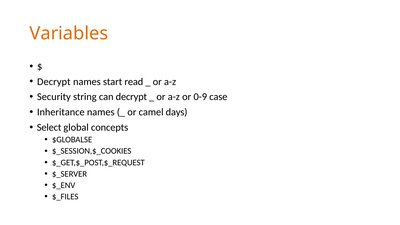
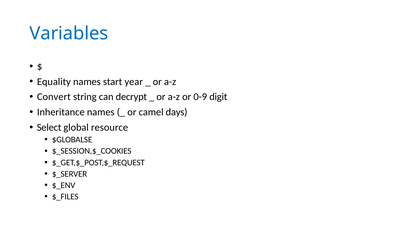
Variables colour: orange -> blue
Decrypt at (54, 82): Decrypt -> Equality
read: read -> year
Security: Security -> Convert
case: case -> digit
concepts: concepts -> resource
